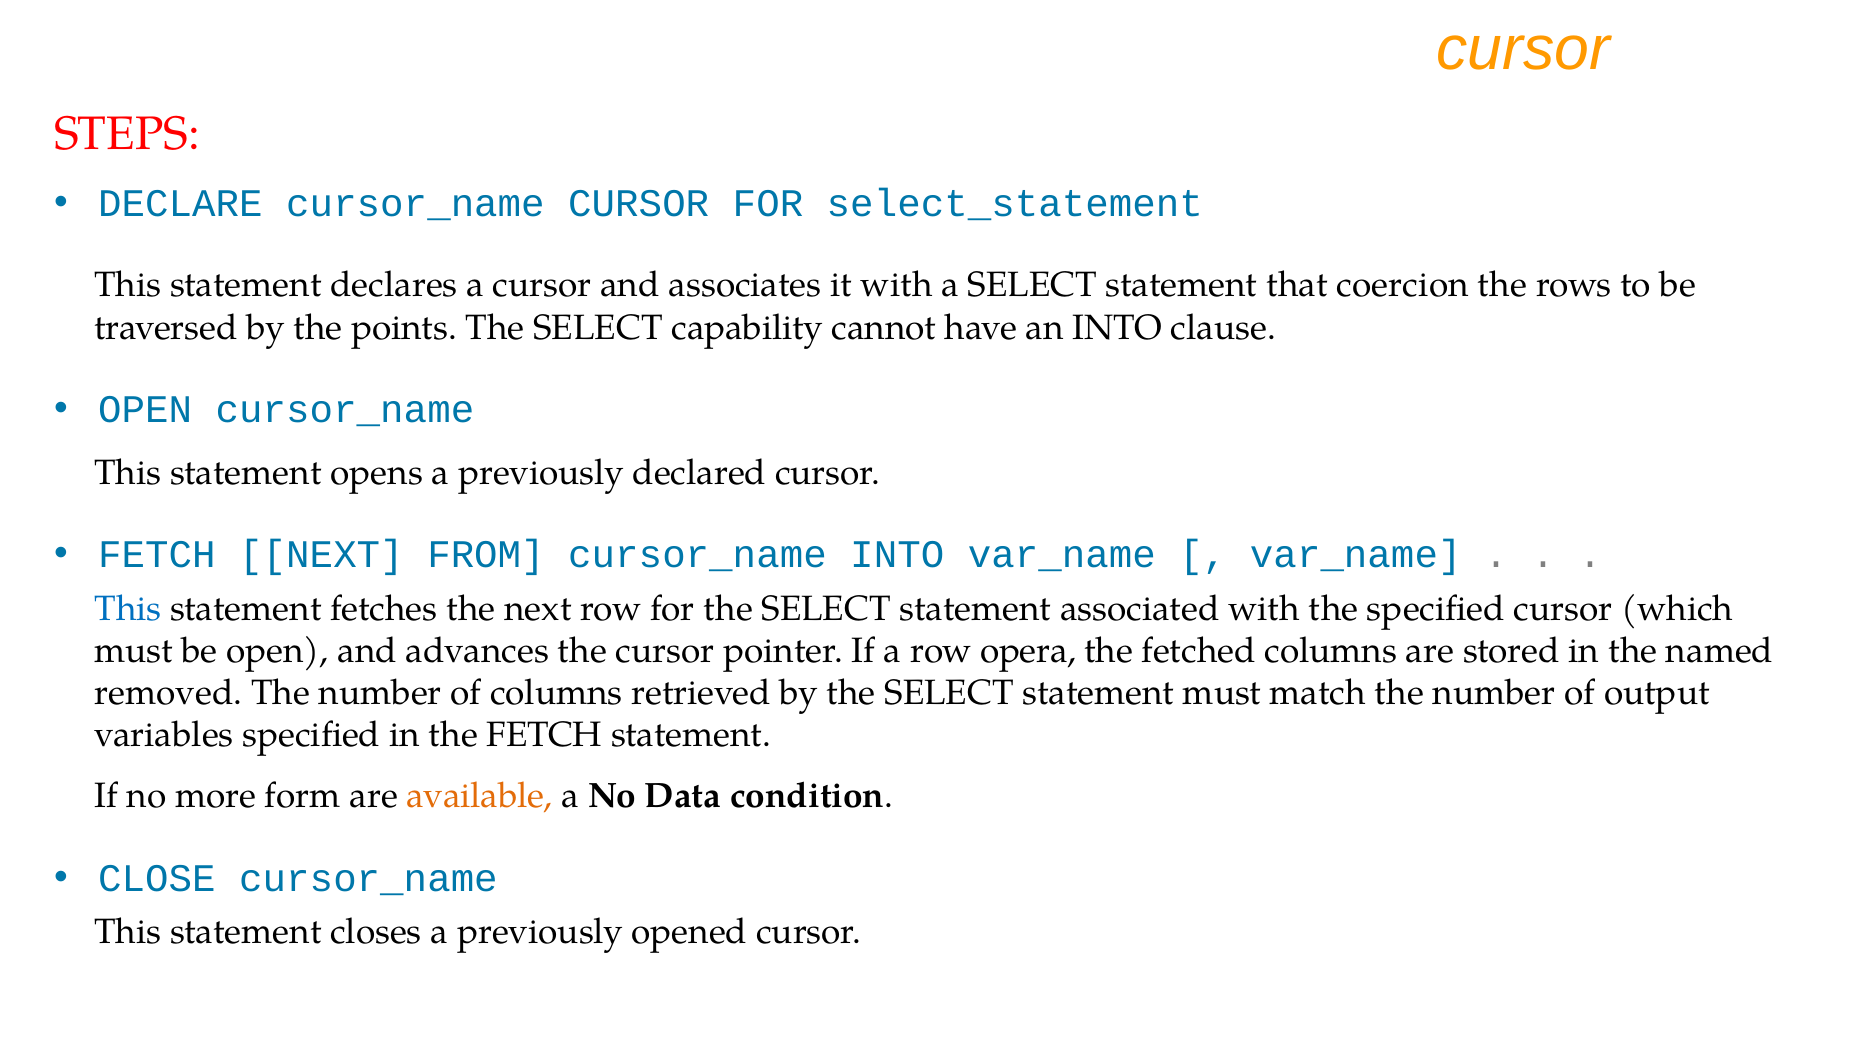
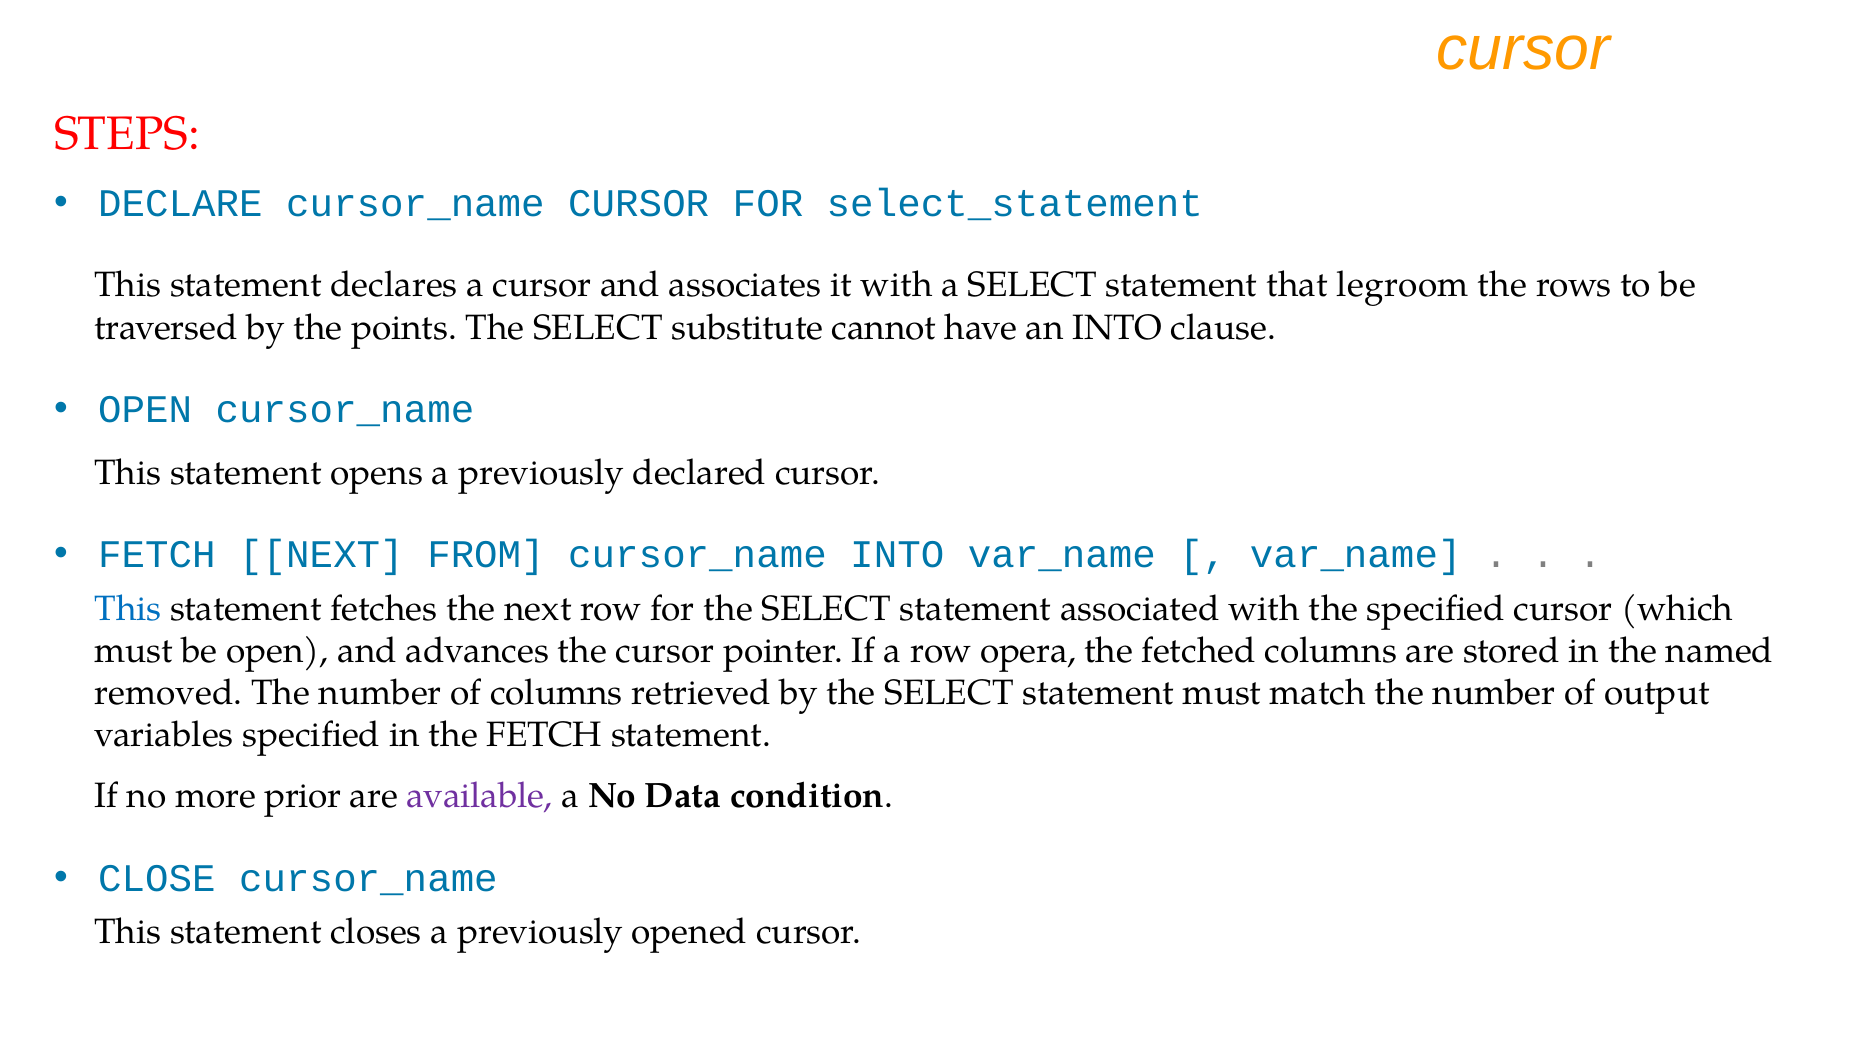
coercion: coercion -> legroom
capability: capability -> substitute
form: form -> prior
available colour: orange -> purple
